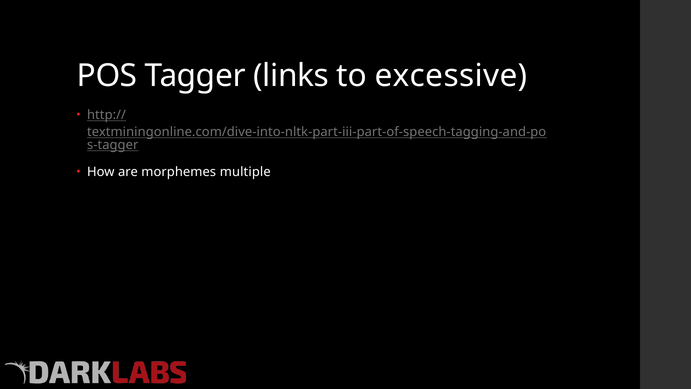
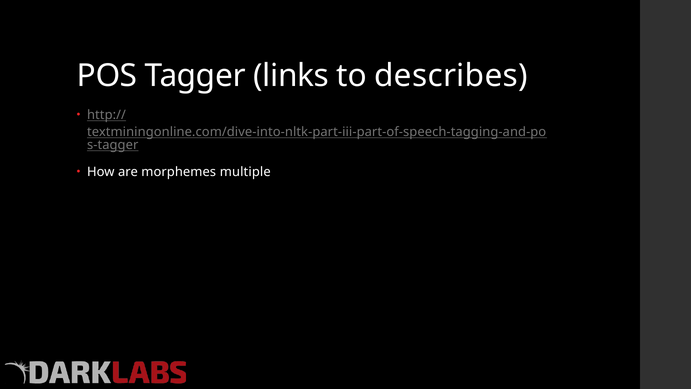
excessive: excessive -> describes
